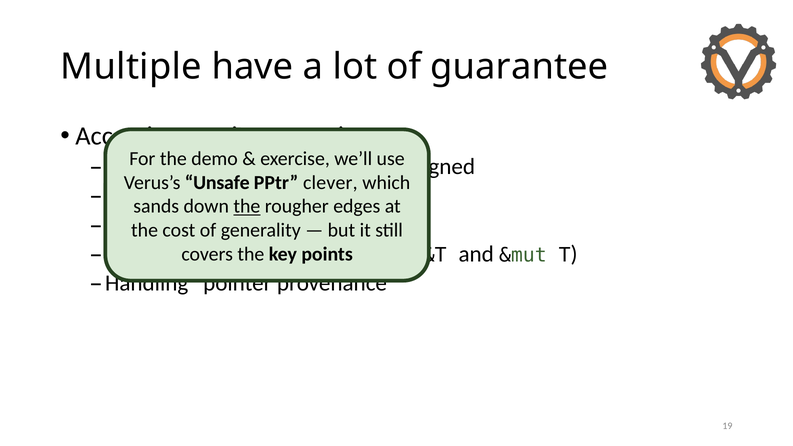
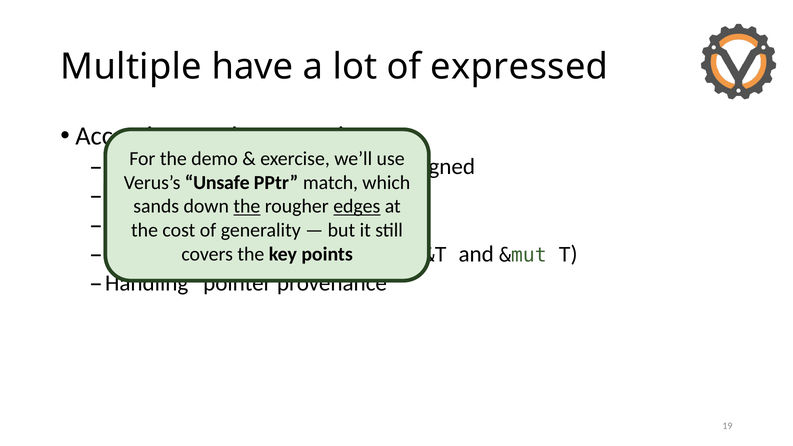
guarantee: guarantee -> expressed
clever: clever -> match
edges underline: none -> present
